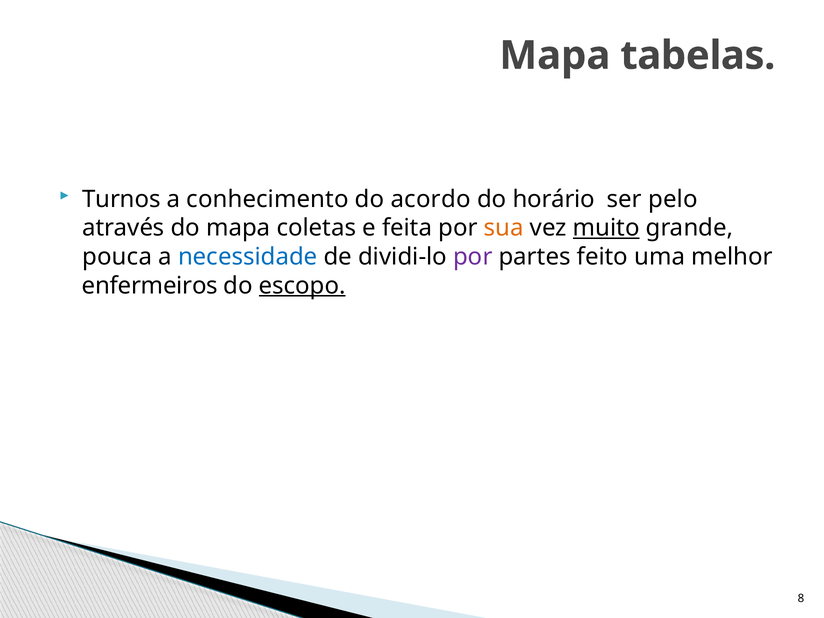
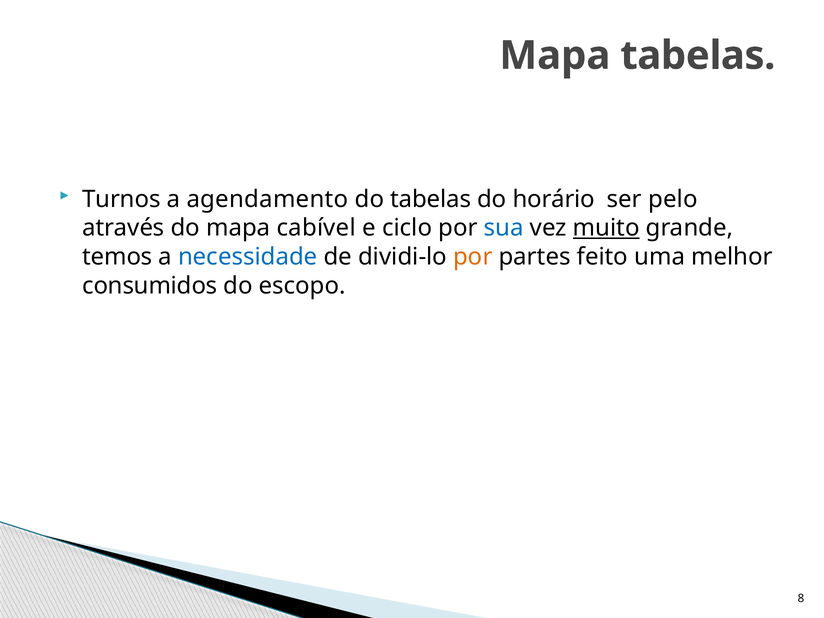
conhecimento: conhecimento -> agendamento
do acordo: acordo -> tabelas
coletas: coletas -> cabível
feita: feita -> ciclo
sua colour: orange -> blue
pouca: pouca -> temos
por at (473, 257) colour: purple -> orange
enfermeiros: enfermeiros -> consumidos
escopo underline: present -> none
